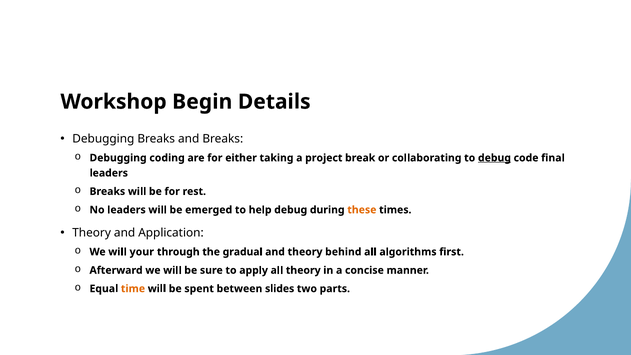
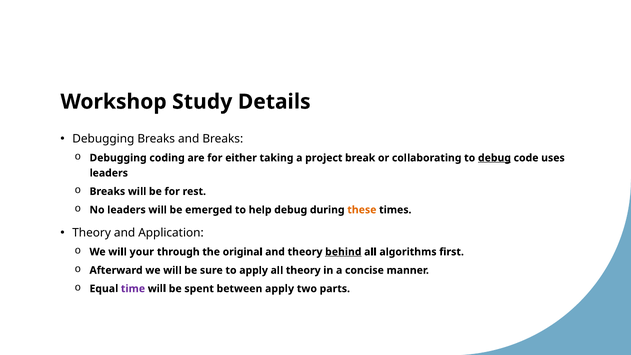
Begin: Begin -> Study
final: final -> uses
gradual: gradual -> original
behind underline: none -> present
time colour: orange -> purple
between slides: slides -> apply
